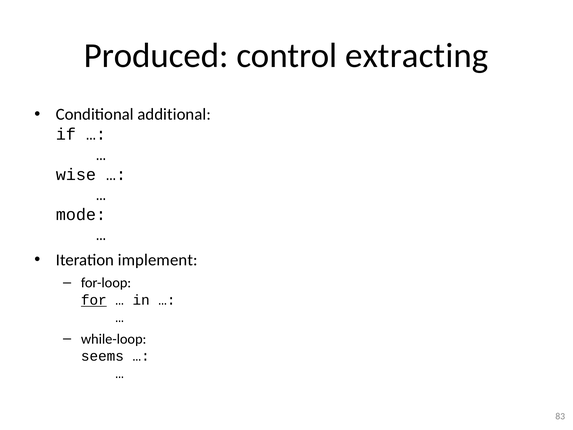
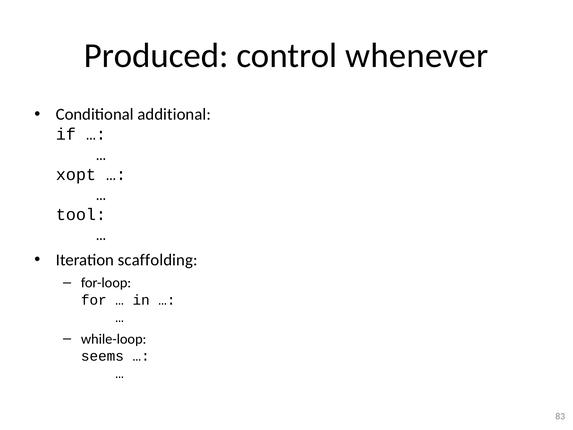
extracting: extracting -> whenever
wise: wise -> xopt
mode: mode -> tool
implement: implement -> scaffolding
for underline: present -> none
